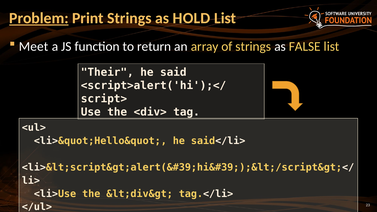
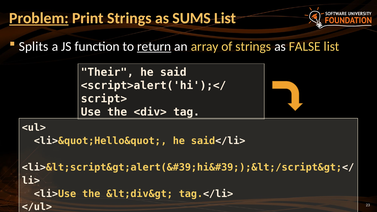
HOLD: HOLD -> SUMS
Meet: Meet -> Splits
return underline: none -> present
